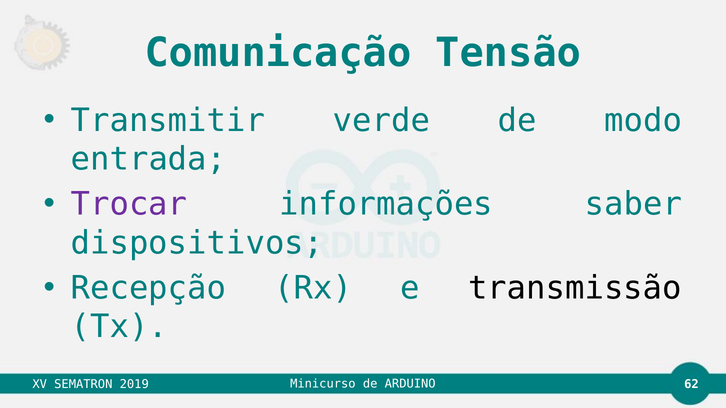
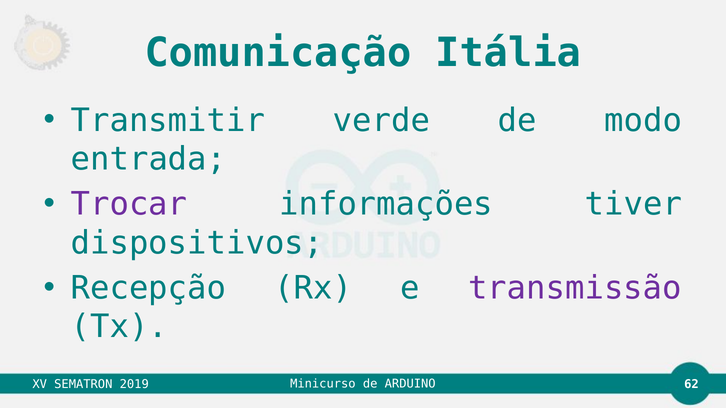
Tensão: Tensão -> Itália
saber: saber -> tiver
transmissão colour: black -> purple
